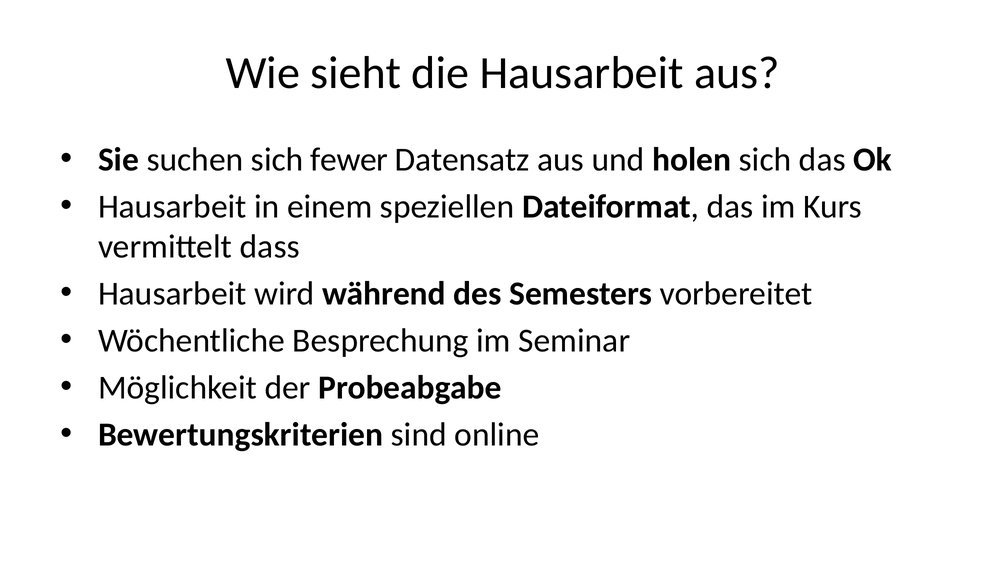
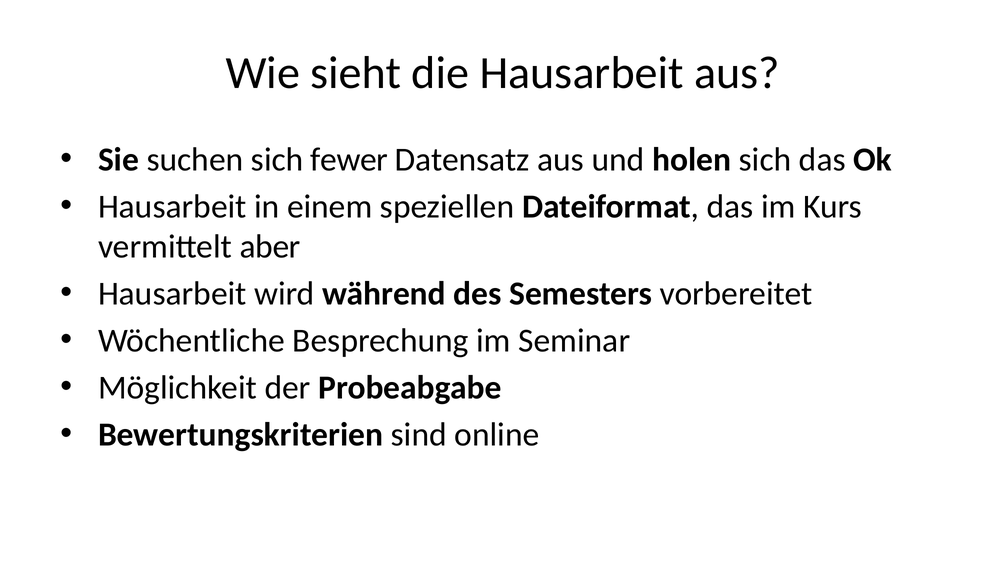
dass: dass -> aber
